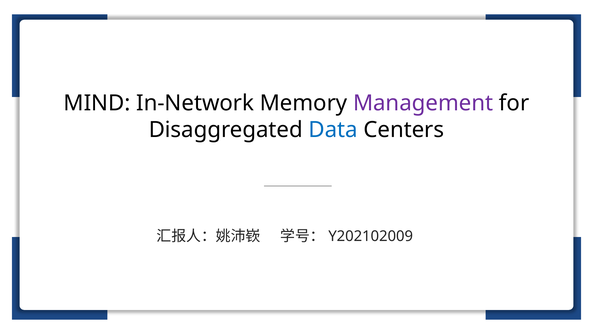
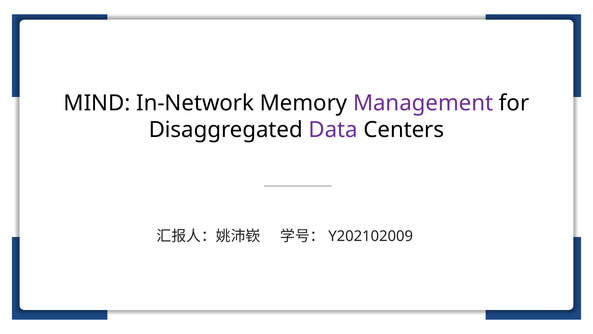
Data colour: blue -> purple
